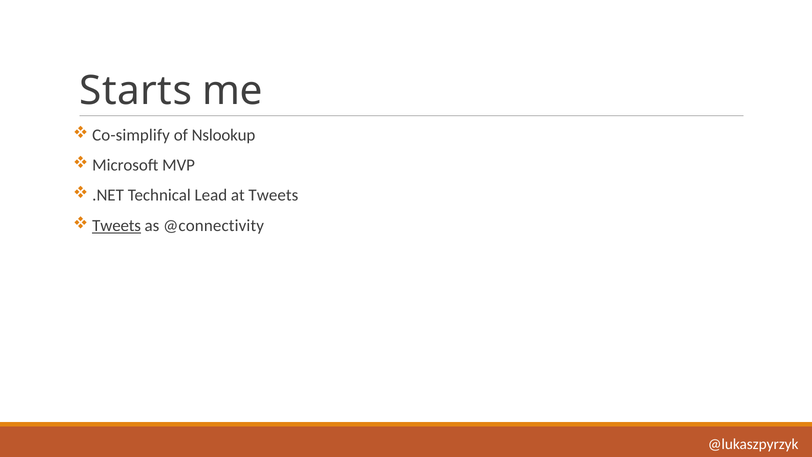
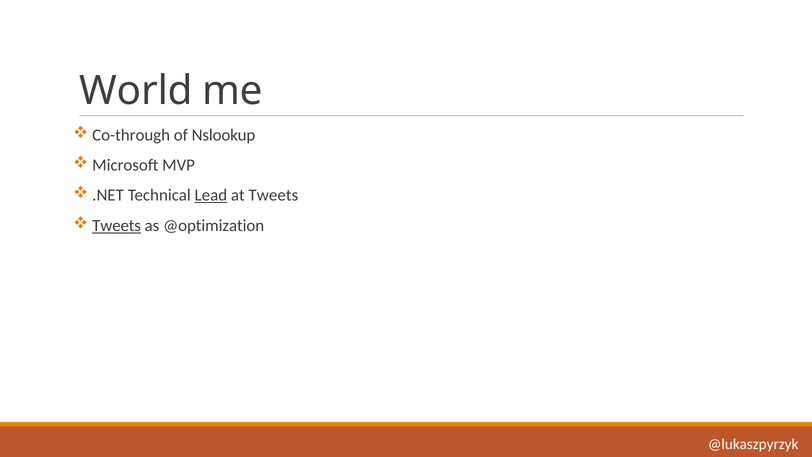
Starts: Starts -> World
Co-simplify: Co-simplify -> Co-through
Lead underline: none -> present
@connectivity: @connectivity -> @optimization
